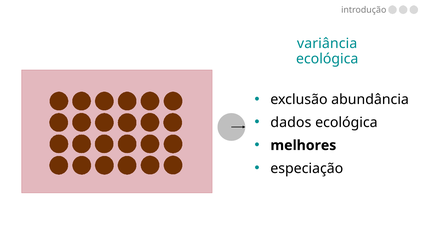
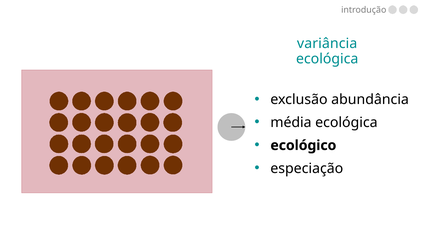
dados: dados -> média
melhores: melhores -> ecológico
